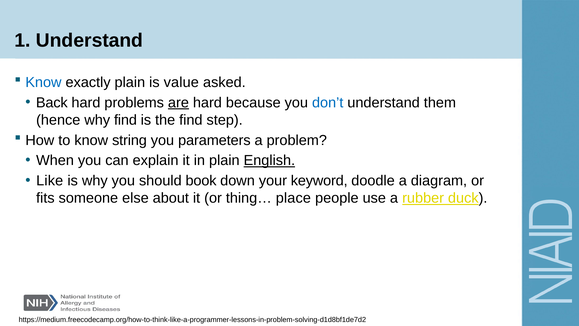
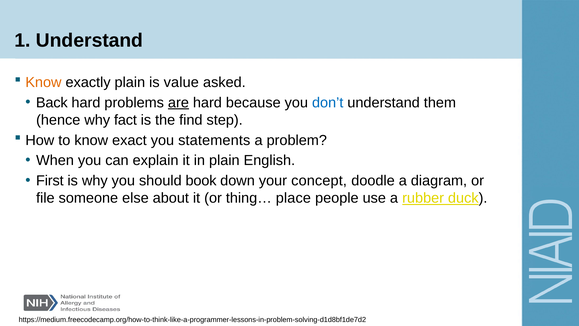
Know at (43, 82) colour: blue -> orange
why find: find -> fact
string: string -> exact
parameters: parameters -> statements
English underline: present -> none
Like: Like -> First
keyword: keyword -> concept
fits: fits -> file
